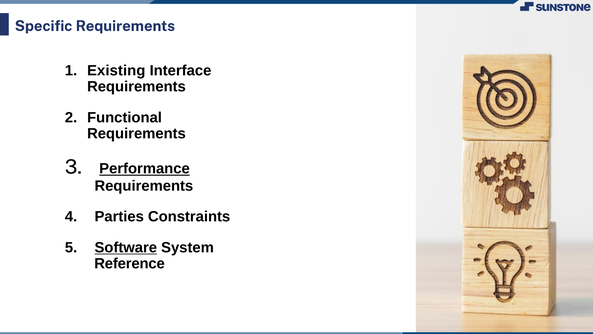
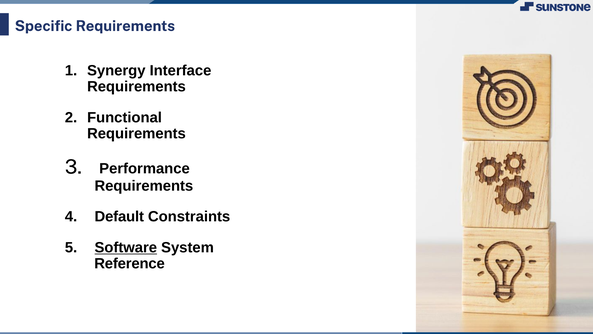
Existing: Existing -> Synergy
Performance underline: present -> none
Parties: Parties -> Default
